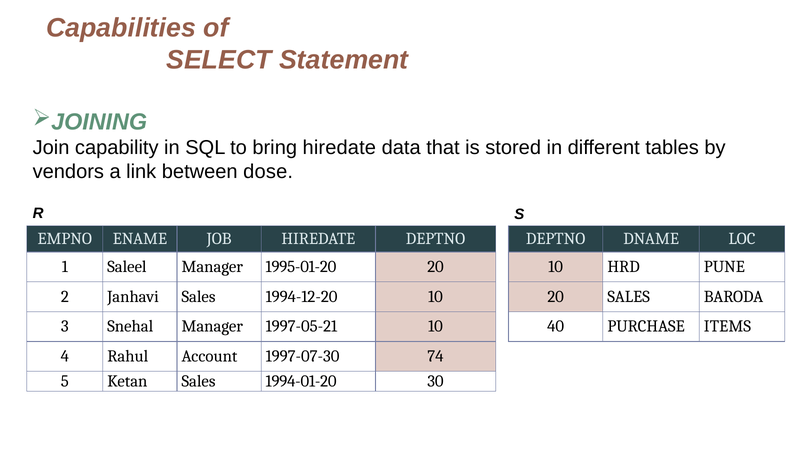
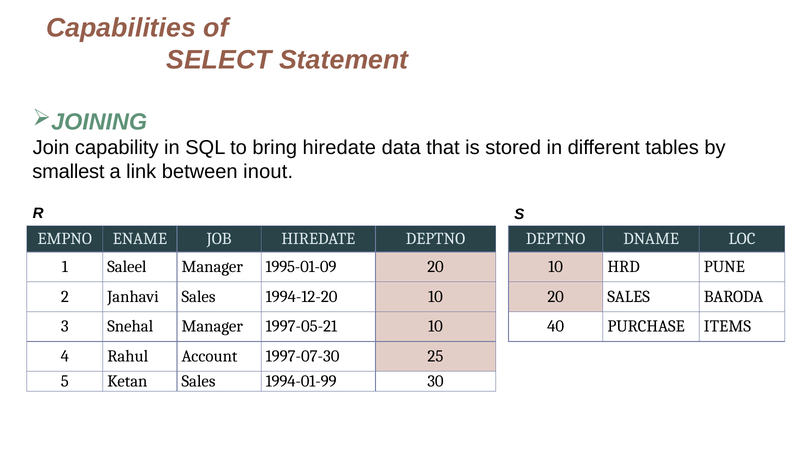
vendors: vendors -> smallest
dose: dose -> inout
1995-01-20: 1995-01-20 -> 1995-01-09
74: 74 -> 25
1994-01-20: 1994-01-20 -> 1994-01-99
